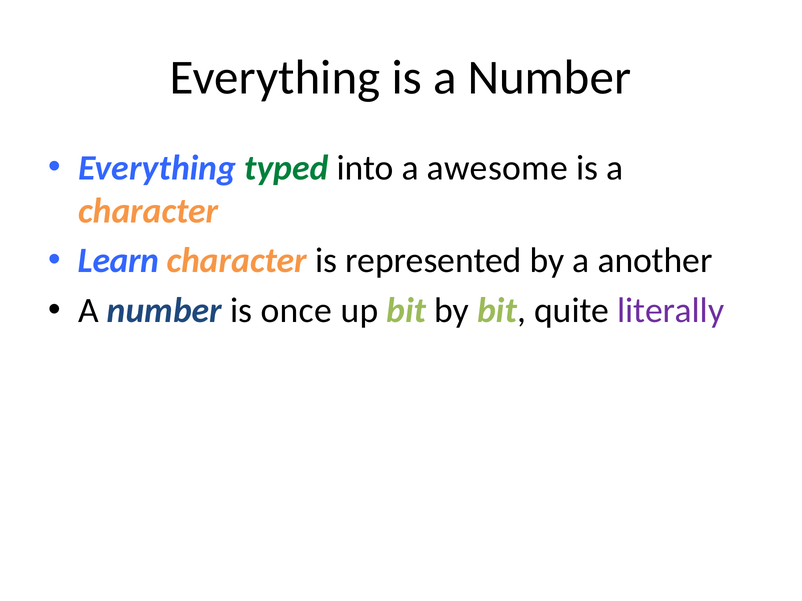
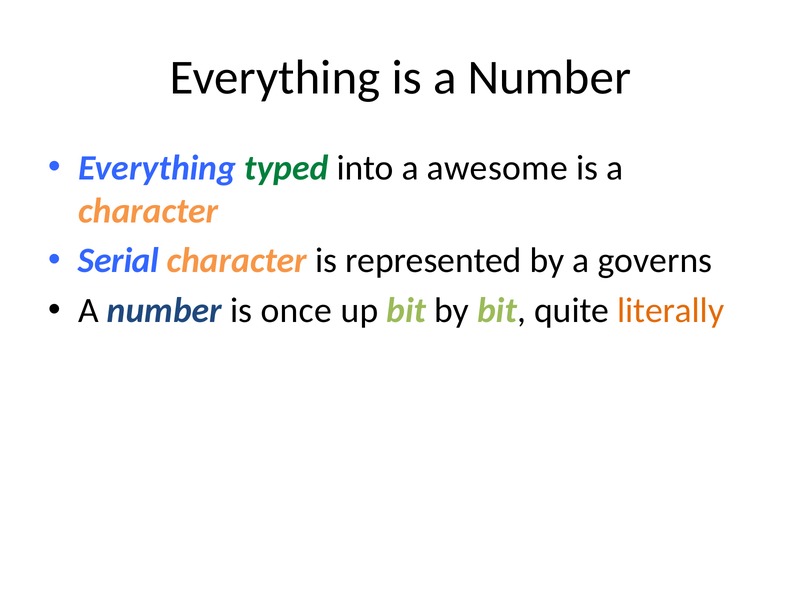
Learn: Learn -> Serial
another: another -> governs
literally colour: purple -> orange
